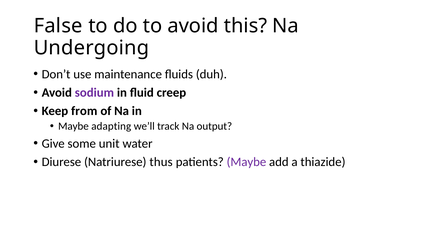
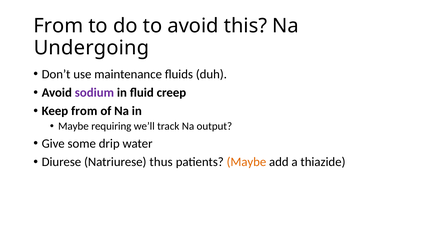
False at (58, 26): False -> From
adapting: adapting -> requiring
unit: unit -> drip
Maybe at (246, 162) colour: purple -> orange
